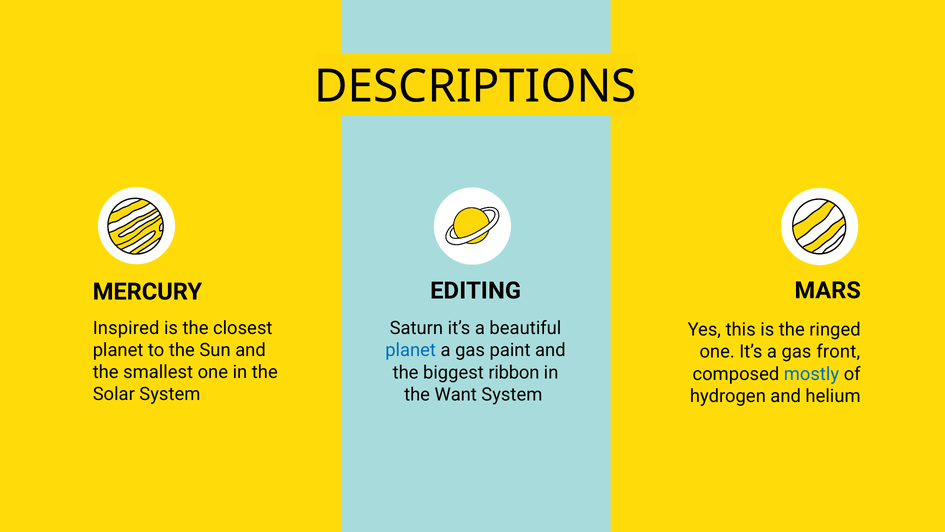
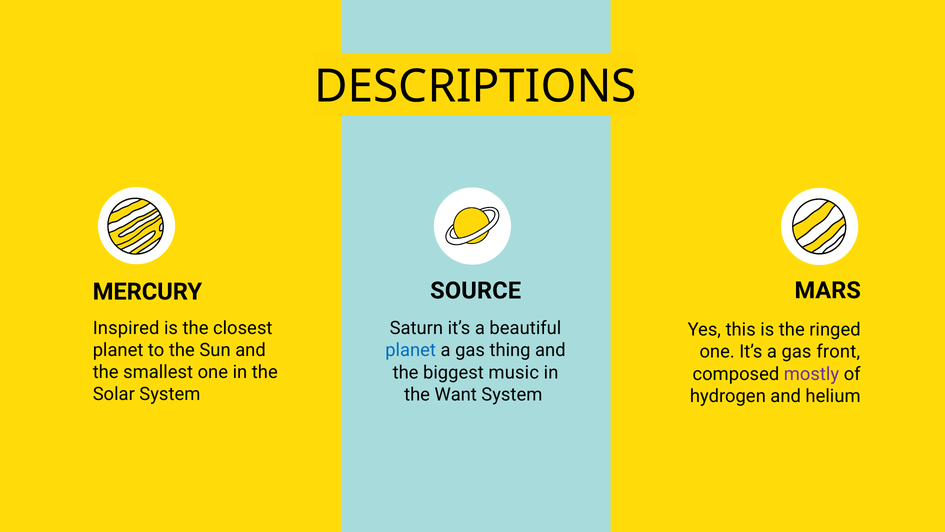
EDITING: EDITING -> SOURCE
paint: paint -> thing
ribbon: ribbon -> music
mostly colour: blue -> purple
